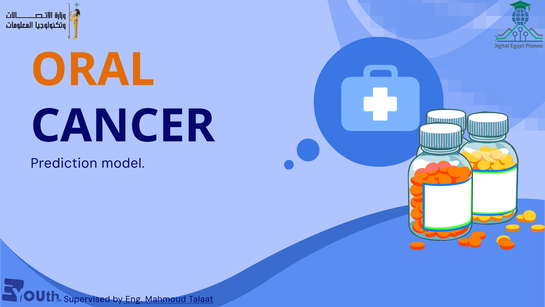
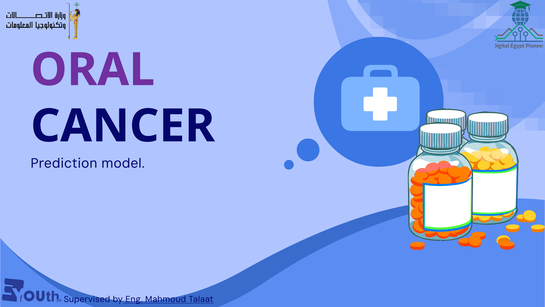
ORAL colour: orange -> purple
